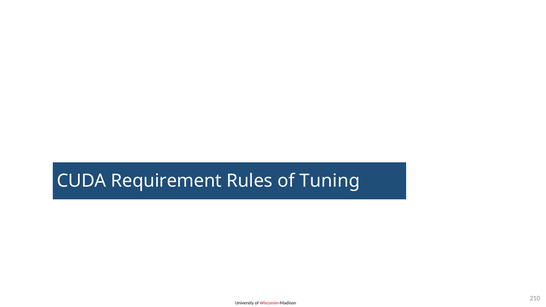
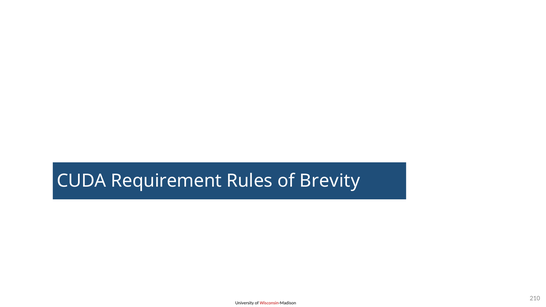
Tuning: Tuning -> Brevity
